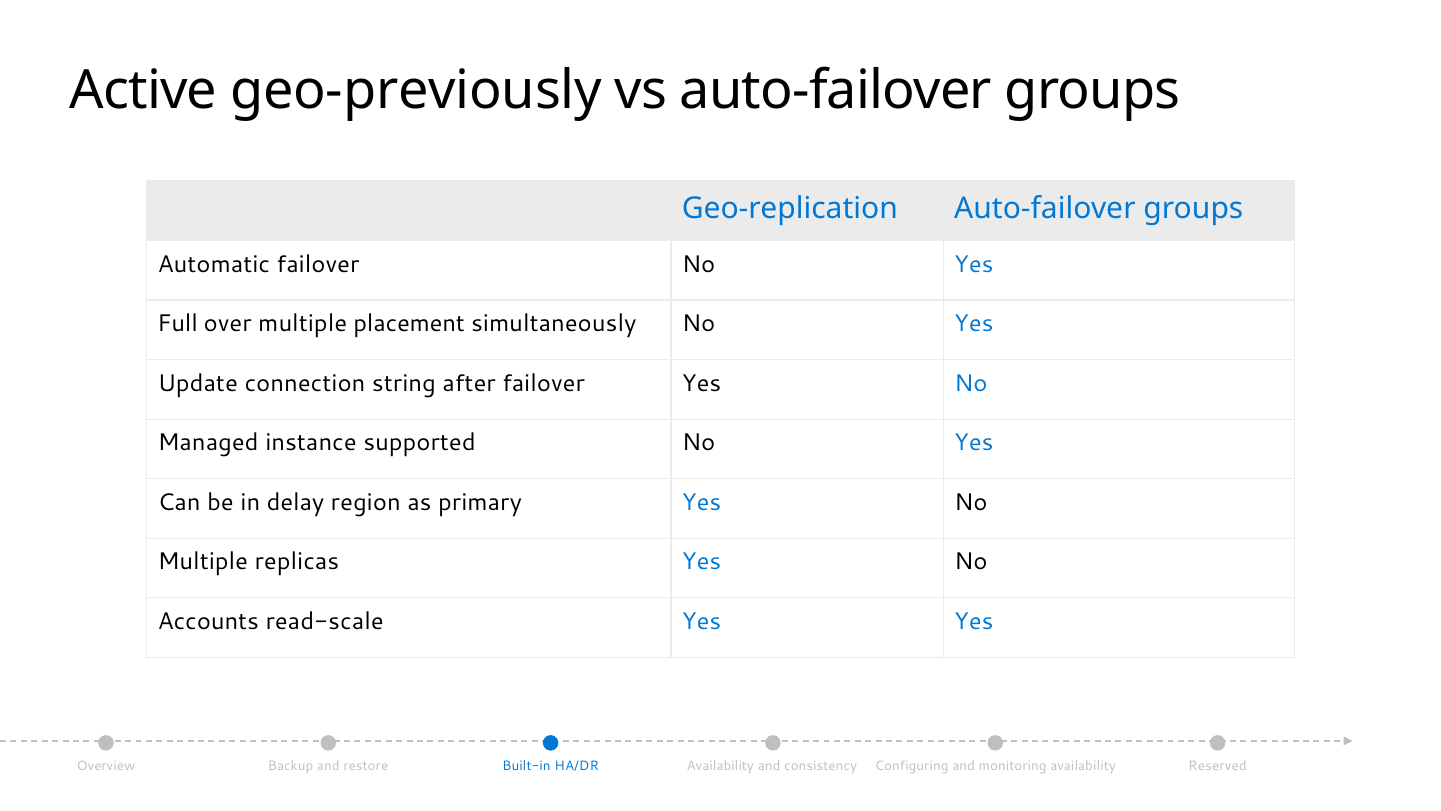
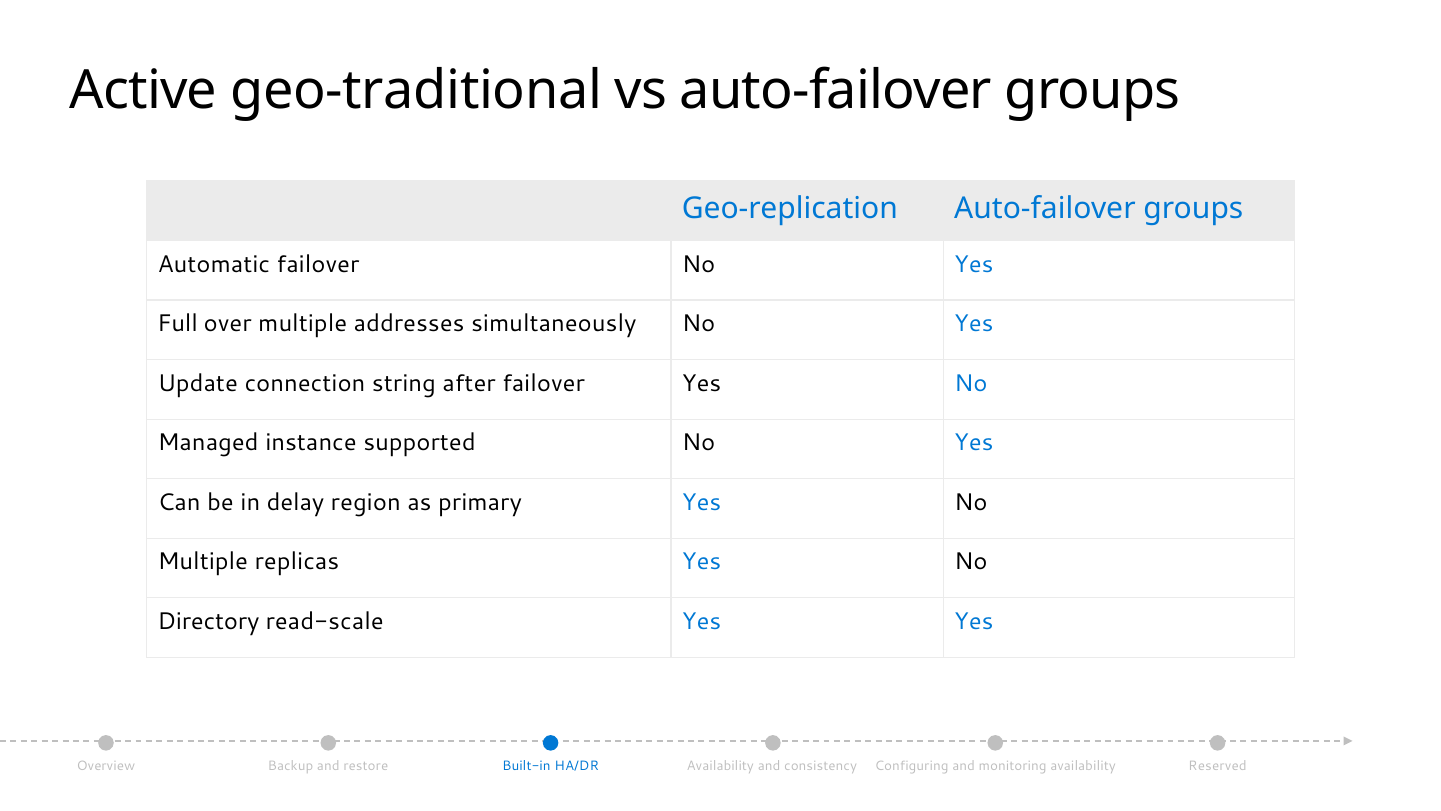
geo-previously: geo-previously -> geo-traditional
placement: placement -> addresses
Accounts: Accounts -> Directory
